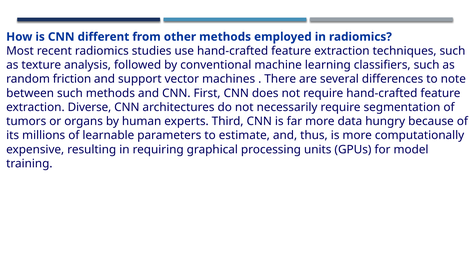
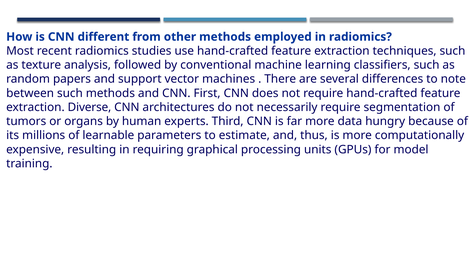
friction: friction -> papers
